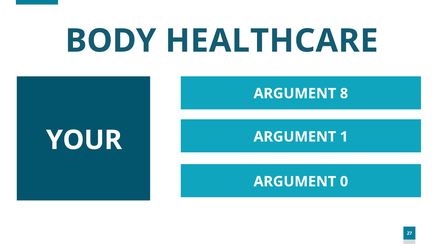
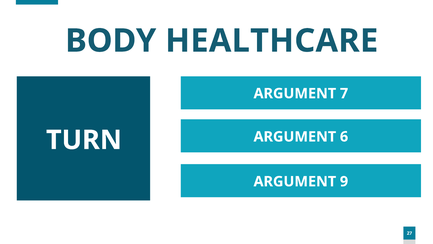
8: 8 -> 7
1: 1 -> 6
YOUR: YOUR -> TURN
0: 0 -> 9
